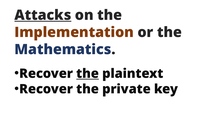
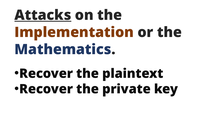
the at (88, 73) underline: present -> none
